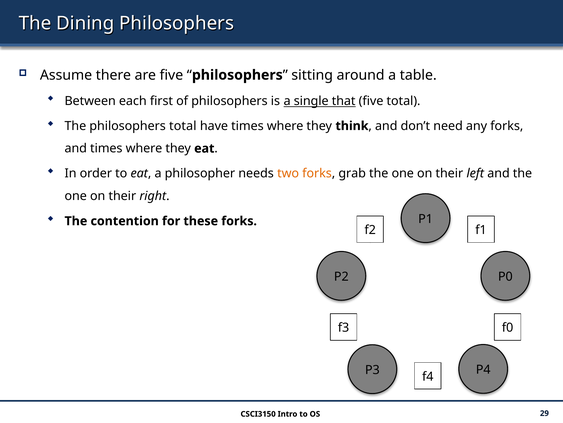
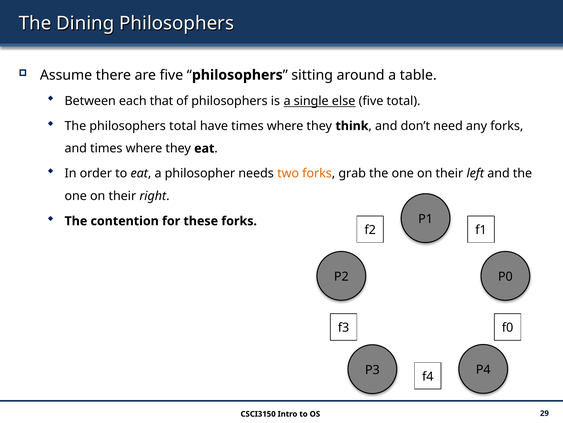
first: first -> that
that: that -> else
